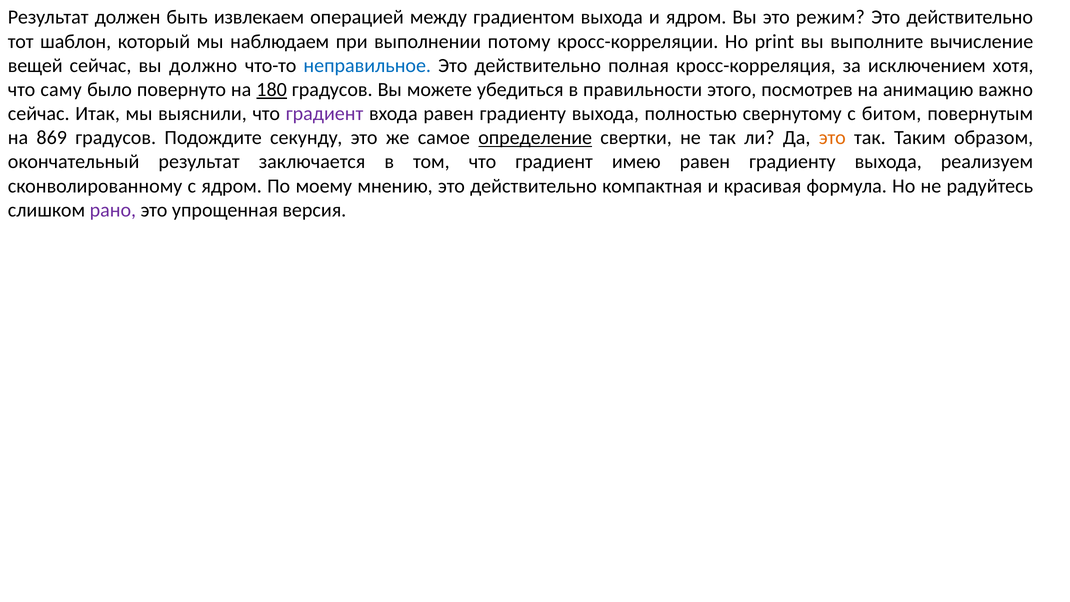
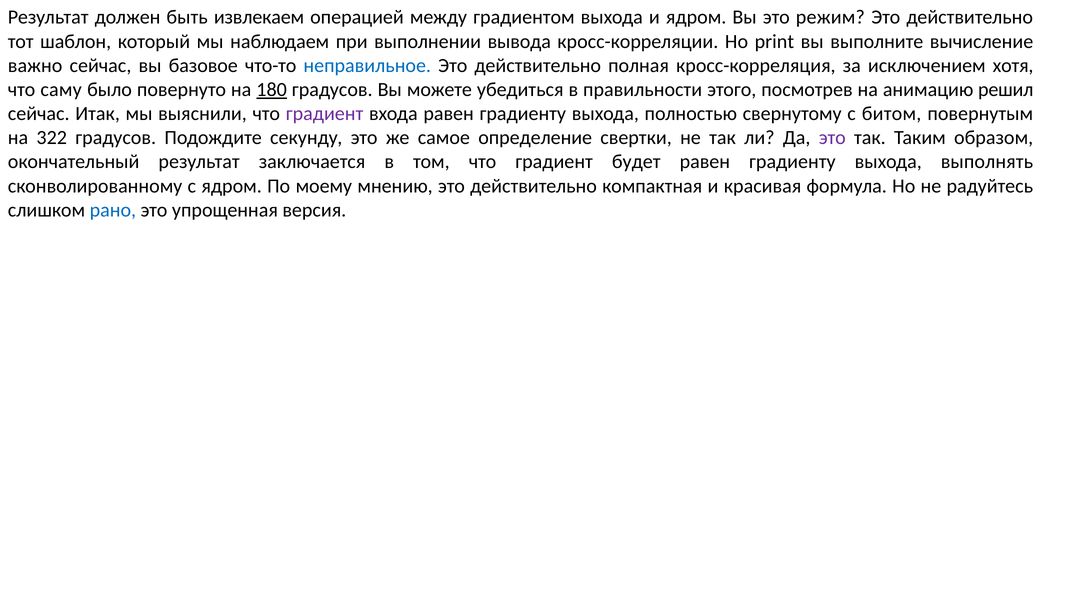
потому: потому -> вывода
вещей: вещей -> важно
должно: должно -> базовое
важно: важно -> решил
869: 869 -> 322
определение underline: present -> none
это at (832, 138) colour: orange -> purple
имею: имею -> будет
реализуем: реализуем -> выполнять
рано colour: purple -> blue
